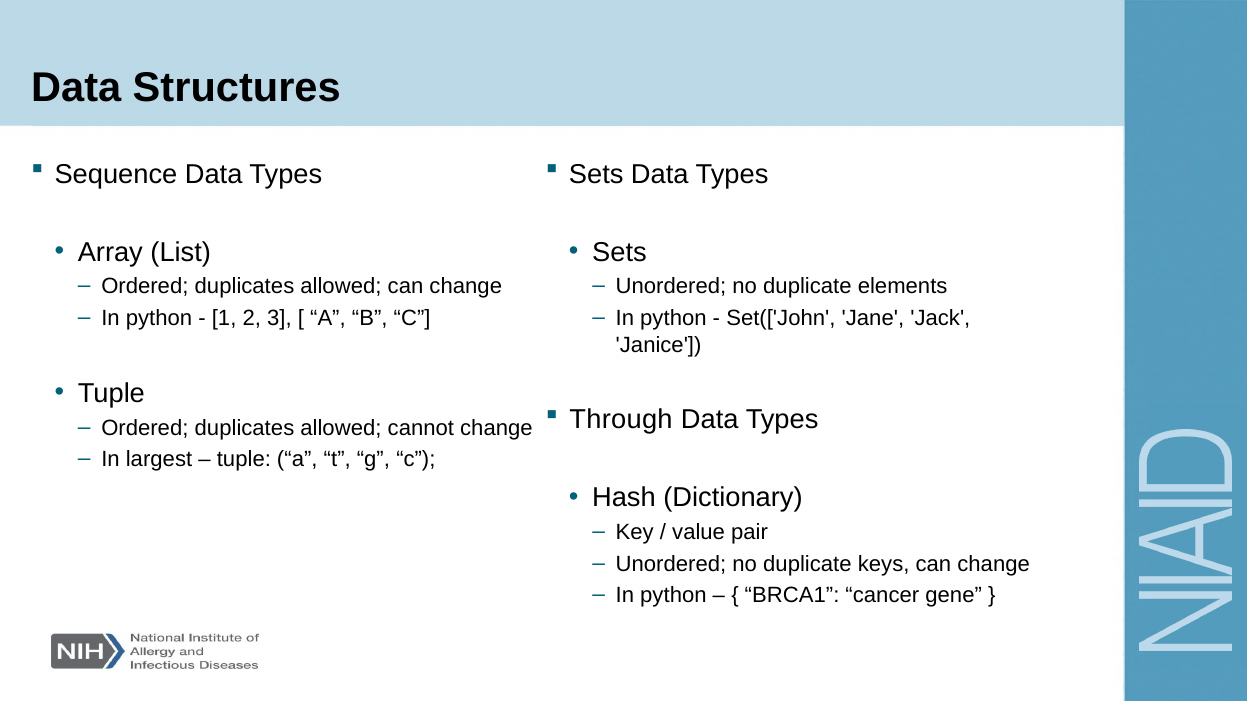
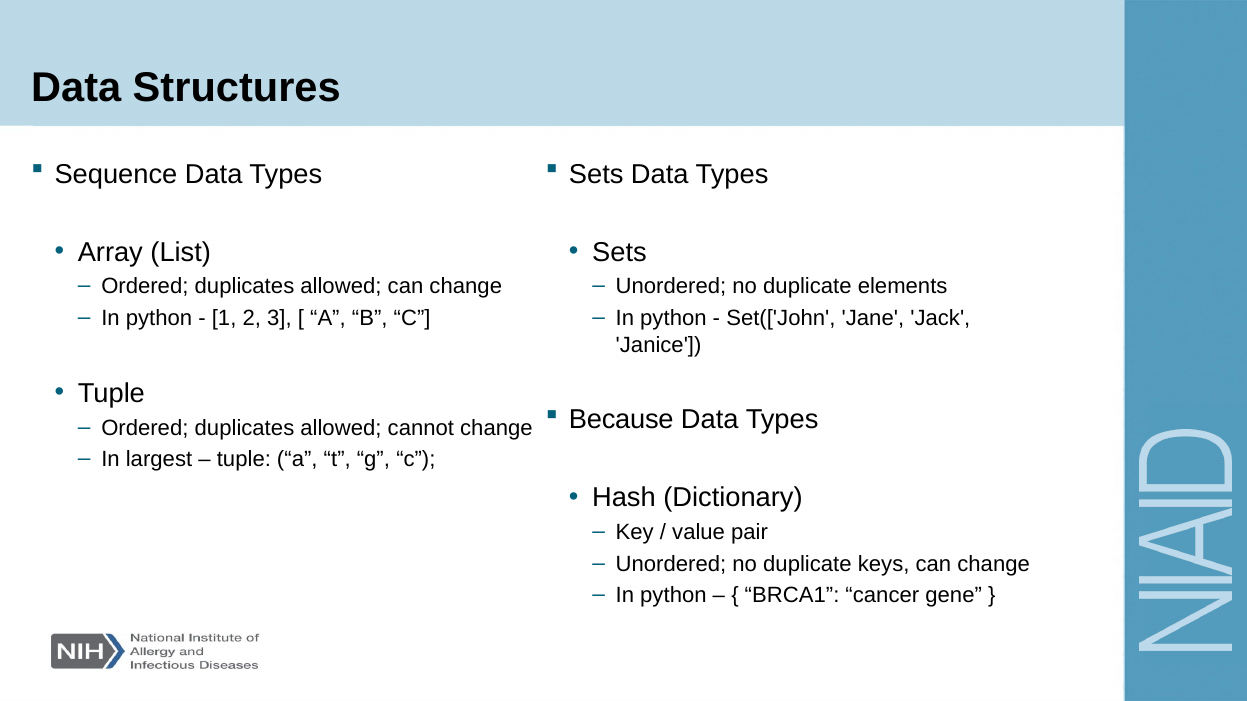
Through: Through -> Because
